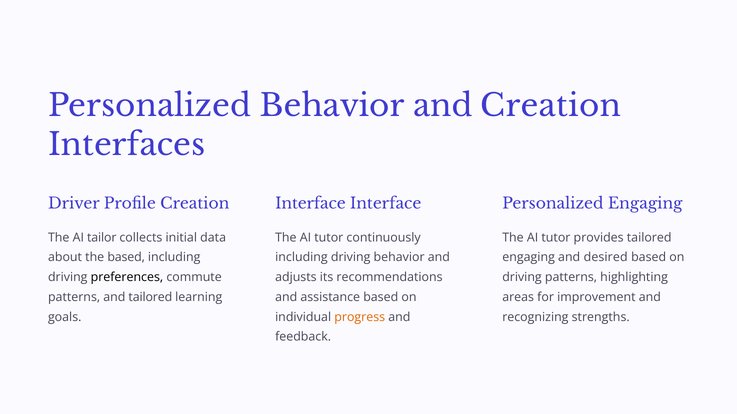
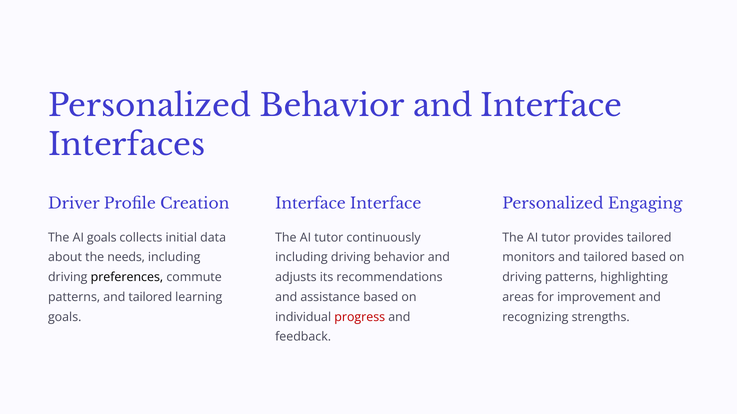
and Creation: Creation -> Interface
AI tailor: tailor -> goals
the based: based -> needs
engaging at (529, 258): engaging -> monitors
desired at (606, 258): desired -> tailored
progress colour: orange -> red
